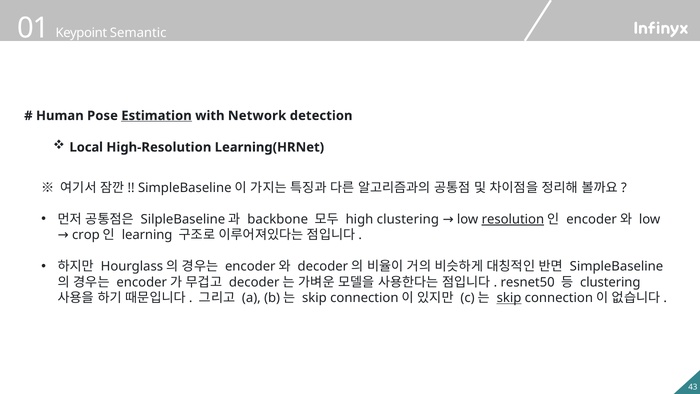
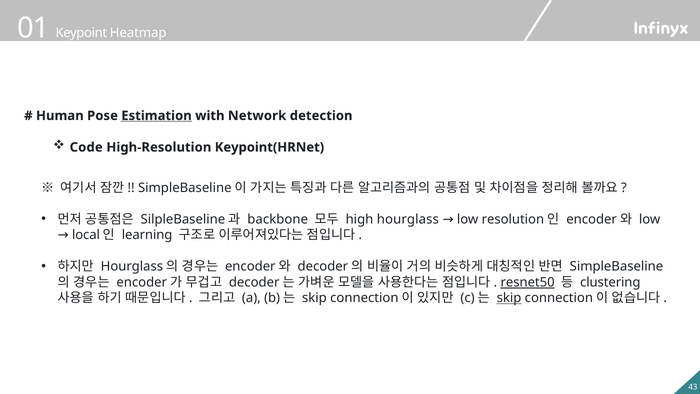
Semantic: Semantic -> Heatmap
Local: Local -> Code
Learning(HRNet: Learning(HRNet -> Keypoint(HRNet
high clustering: clustering -> hourglass
resolution underline: present -> none
crop: crop -> local
resnet50 underline: none -> present
